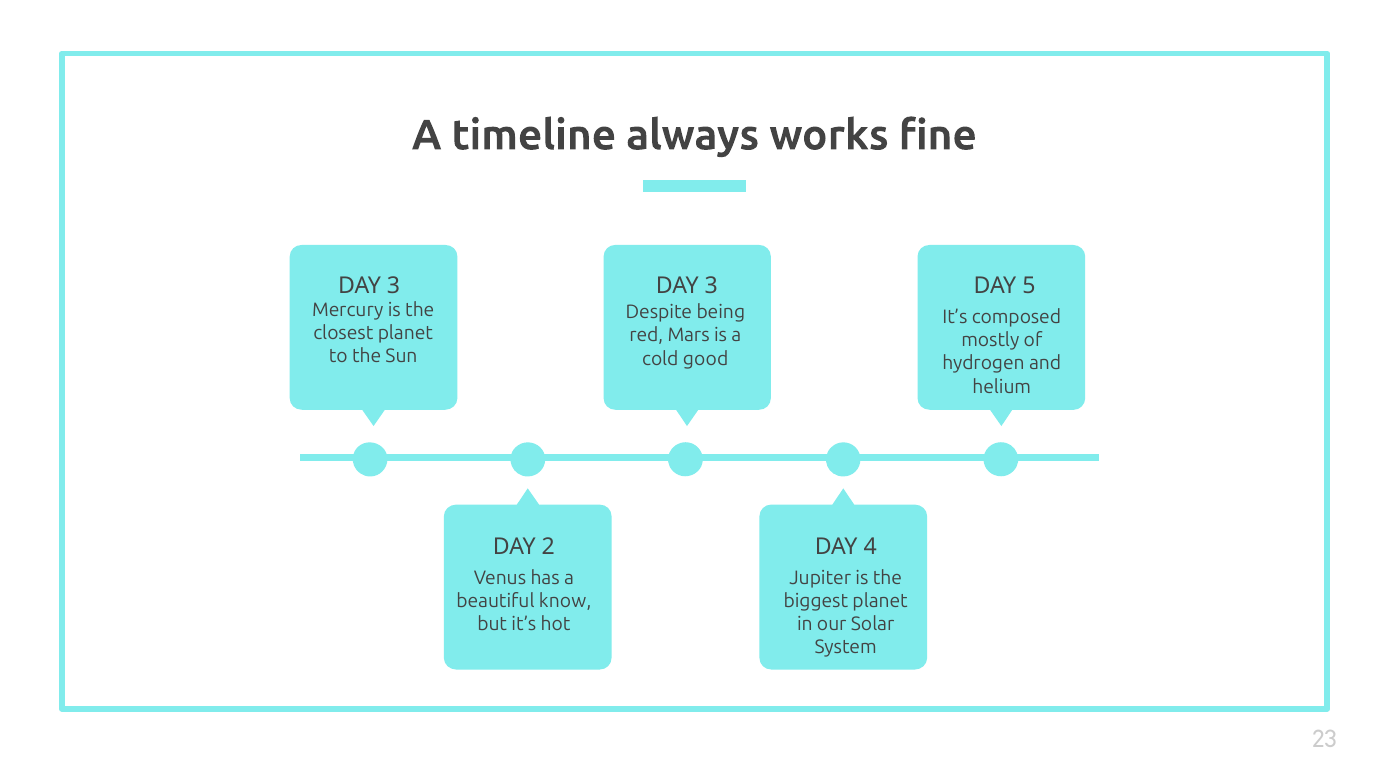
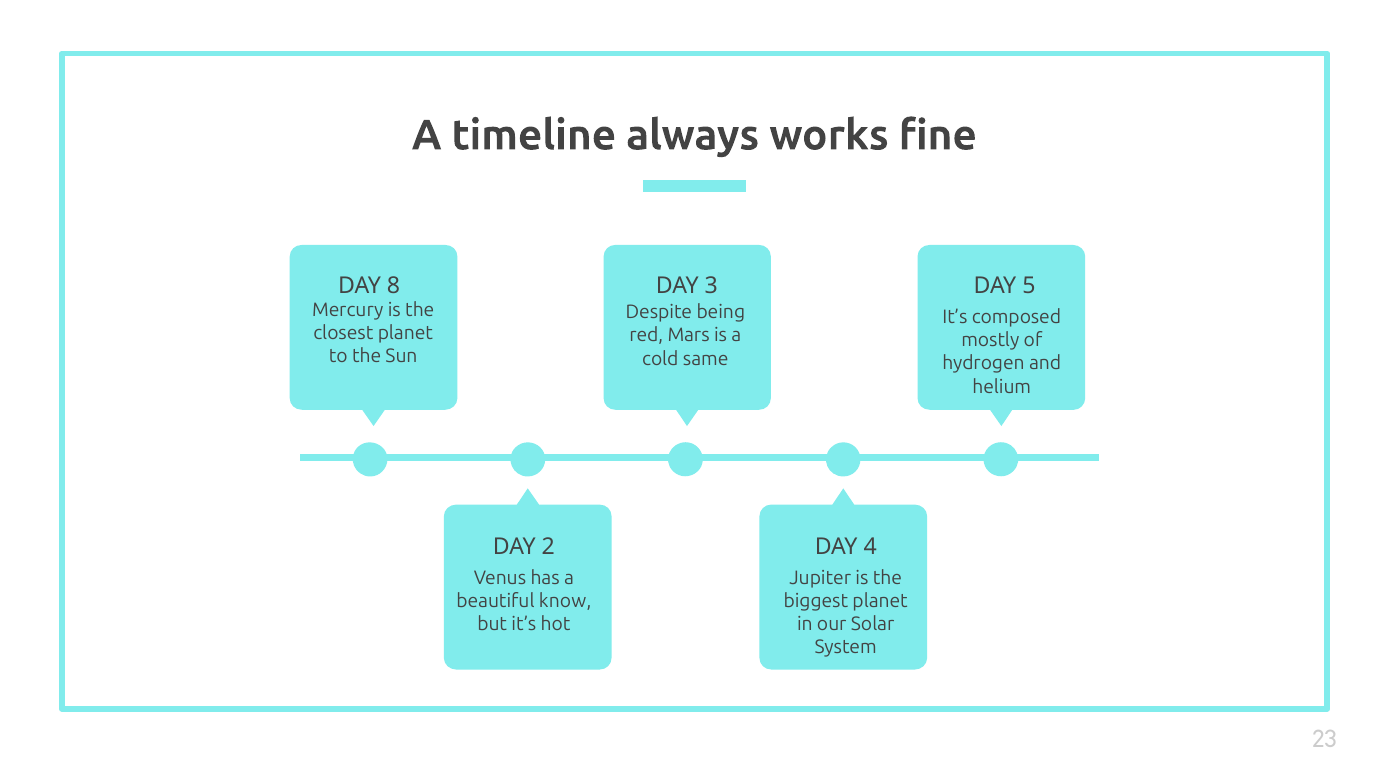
3 at (394, 286): 3 -> 8
good: good -> same
